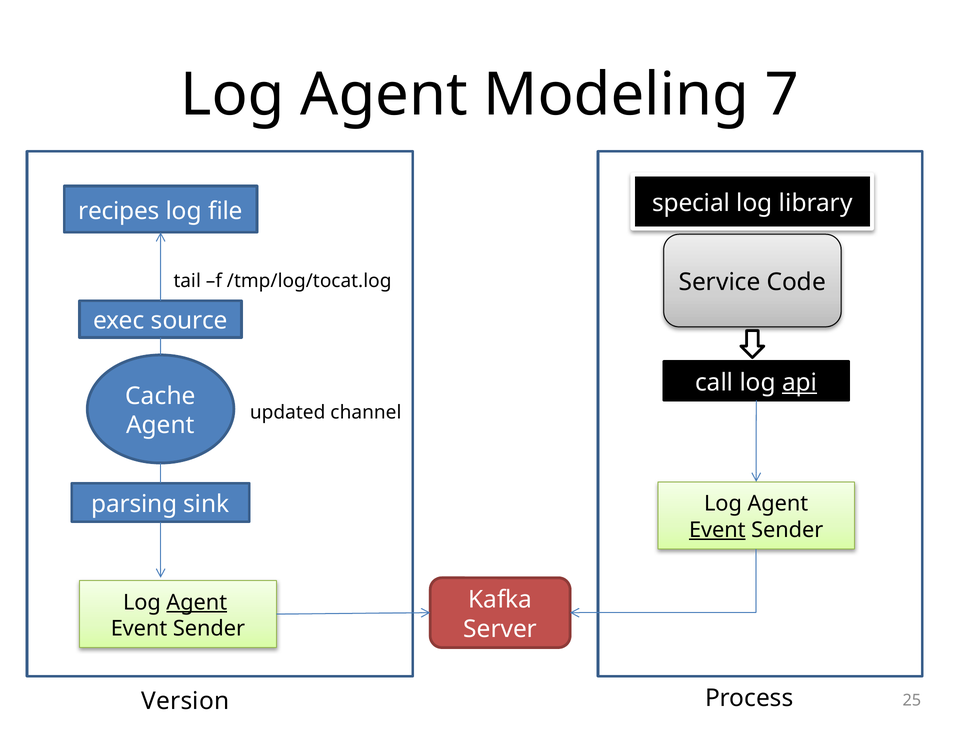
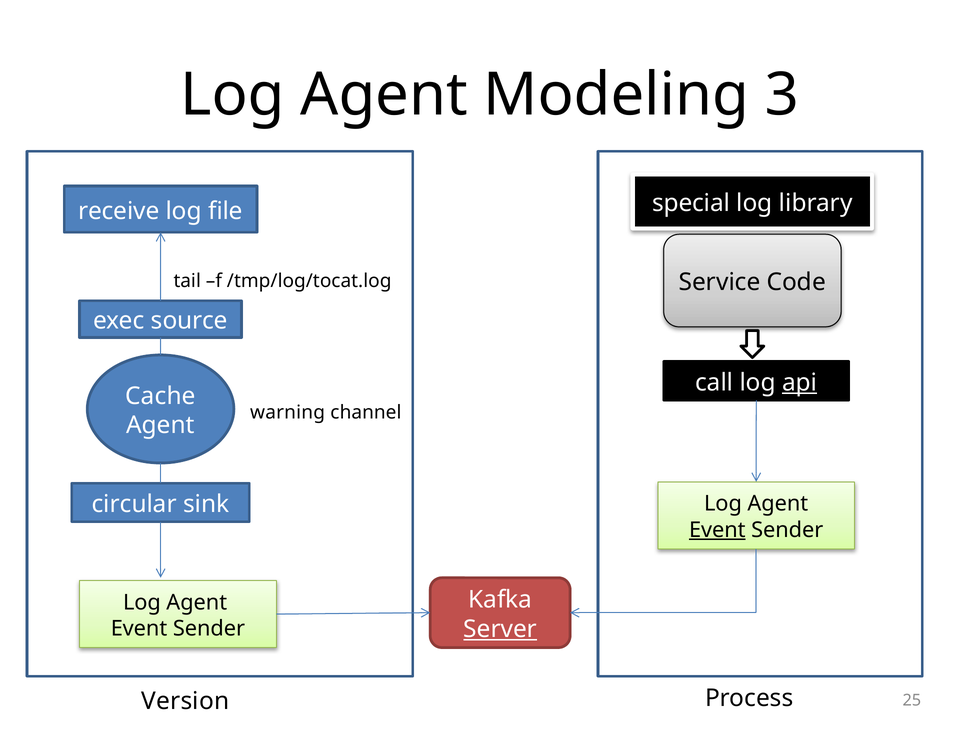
7: 7 -> 3
recipes: recipes -> receive
updated: updated -> warning
parsing: parsing -> circular
Agent at (197, 603) underline: present -> none
Server underline: none -> present
